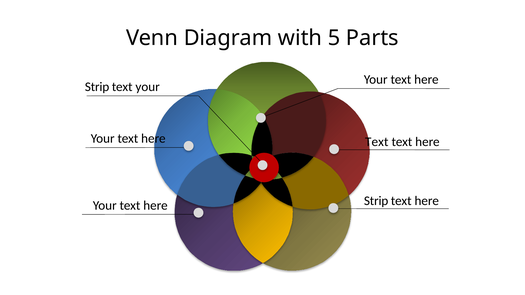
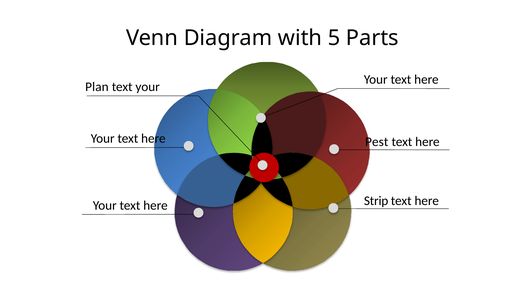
Strip at (97, 87): Strip -> Plan
Text at (377, 142): Text -> Pest
